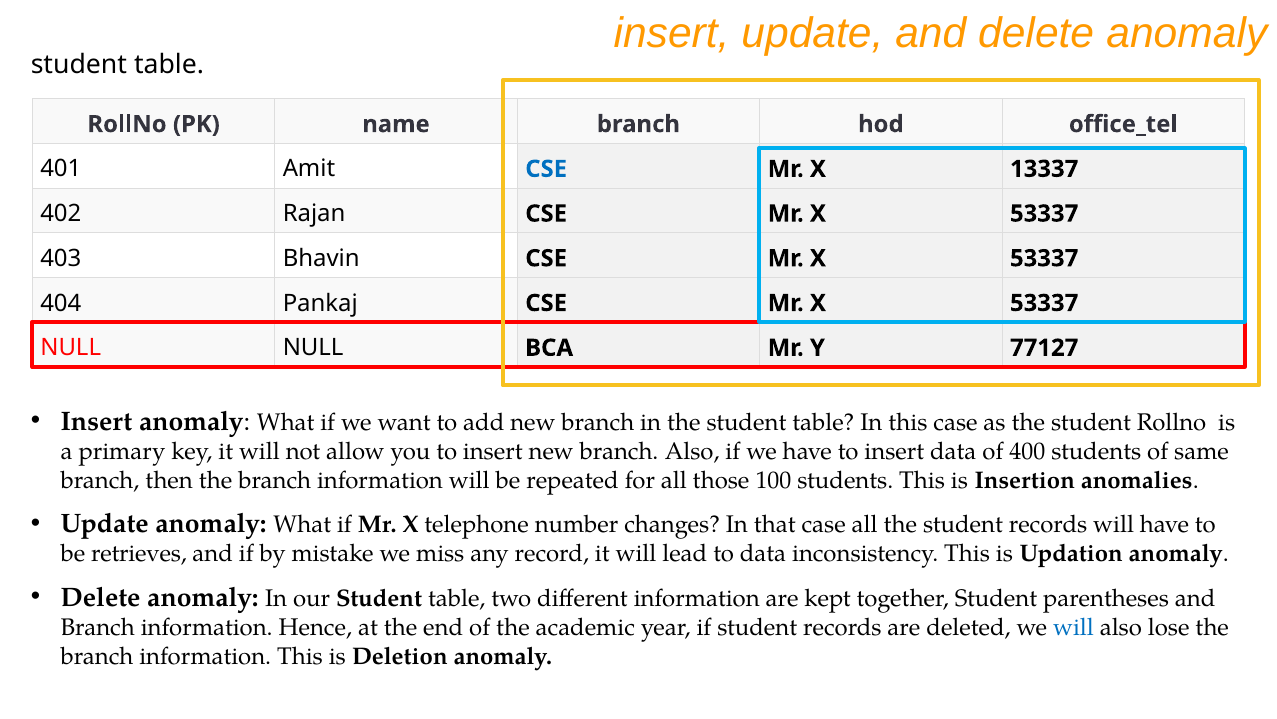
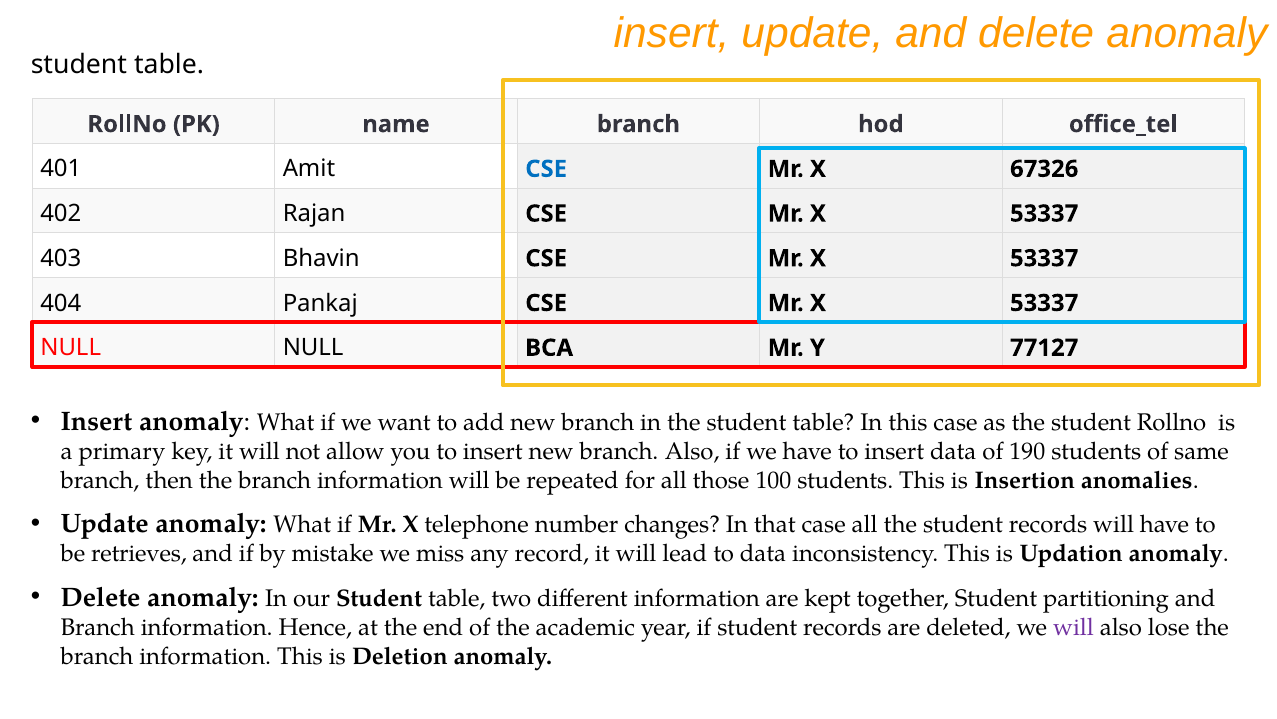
13337: 13337 -> 67326
400: 400 -> 190
parentheses: parentheses -> partitioning
will at (1073, 627) colour: blue -> purple
